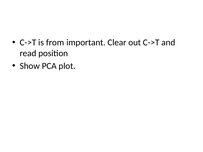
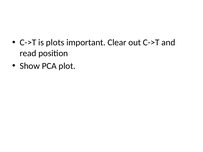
from: from -> plots
